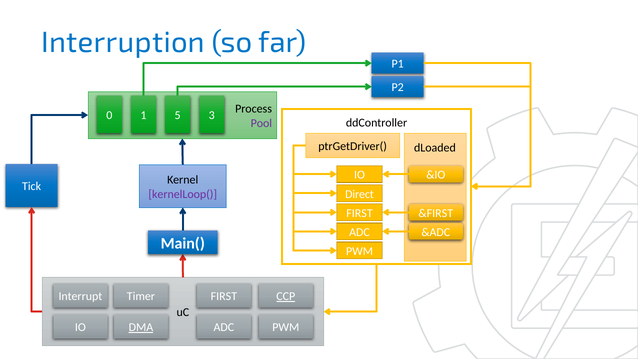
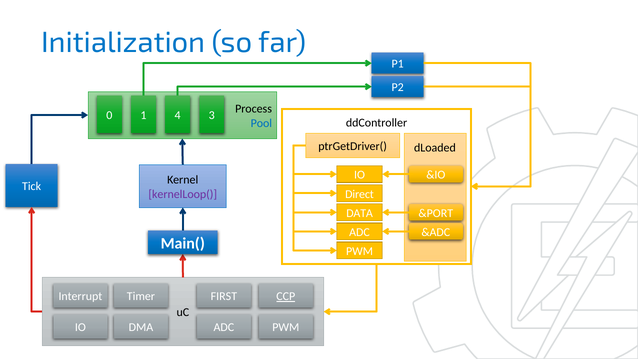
Interruption: Interruption -> Initialization
5: 5 -> 4
Pool colour: purple -> blue
&FIRST: &FIRST -> &PORT
FIRST at (360, 213): FIRST -> DATA
DMA underline: present -> none
